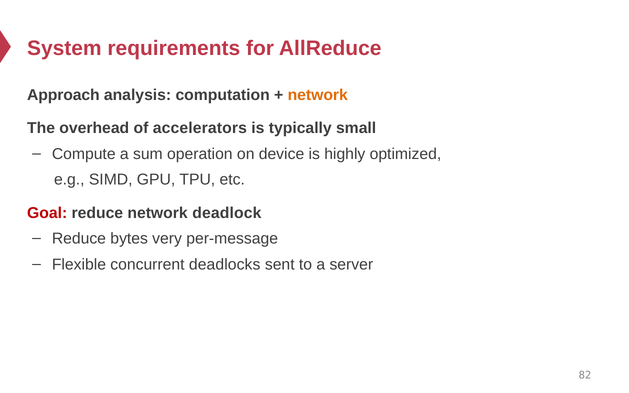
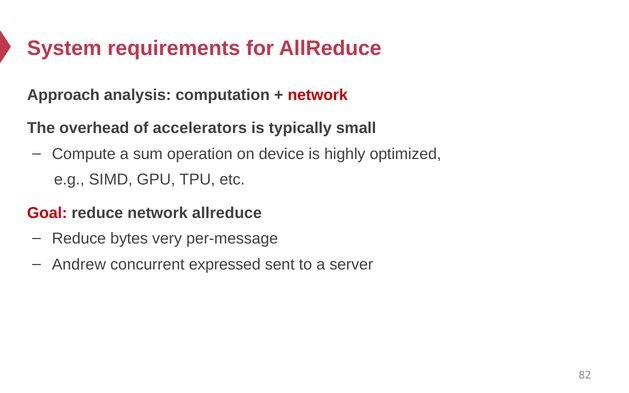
network at (318, 95) colour: orange -> red
network deadlock: deadlock -> allreduce
Flexible: Flexible -> Andrew
deadlocks: deadlocks -> expressed
